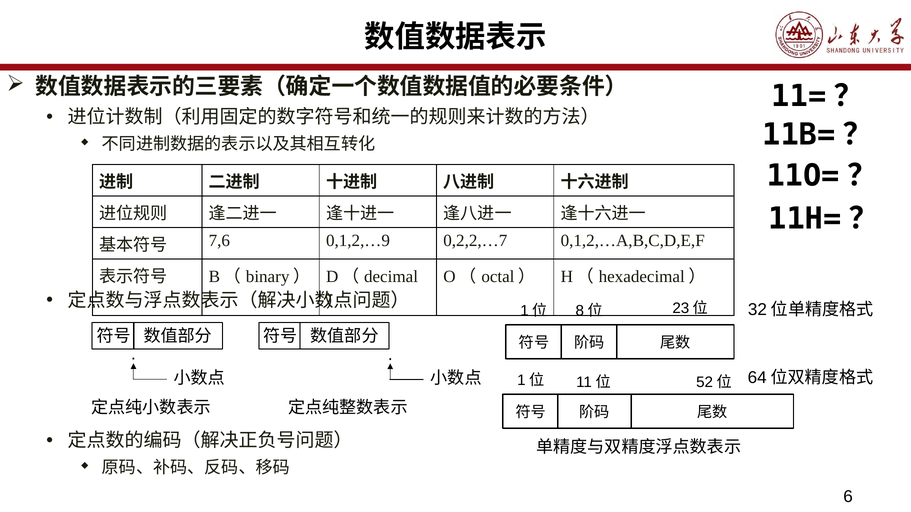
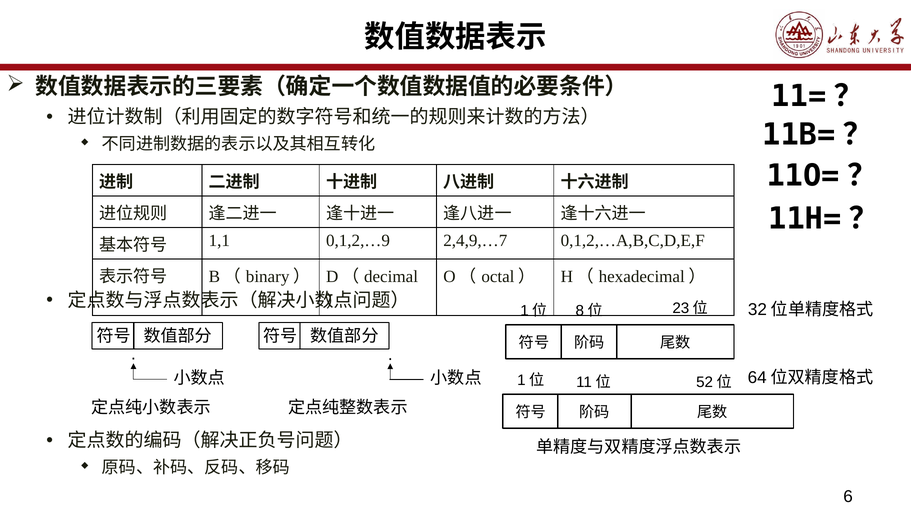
7,6: 7,6 -> 1,1
0,2,2,…7: 0,2,2,…7 -> 2,4,9,…7
